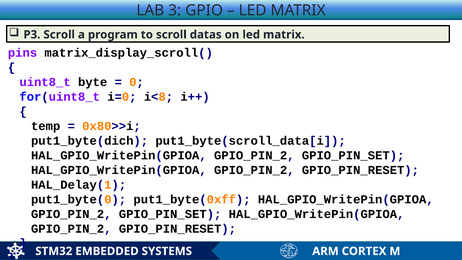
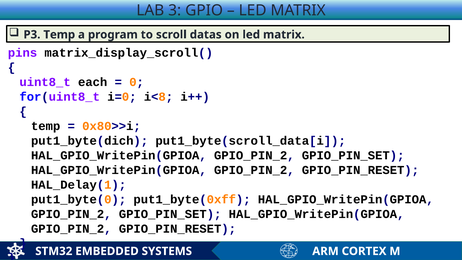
P3 Scroll: Scroll -> Temp
byte: byte -> each
